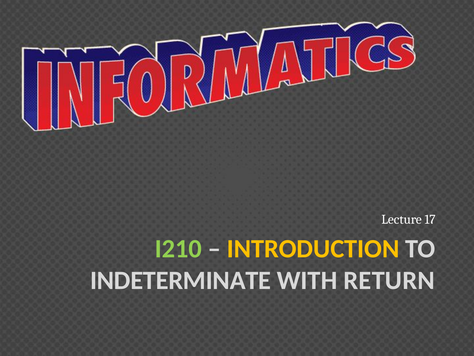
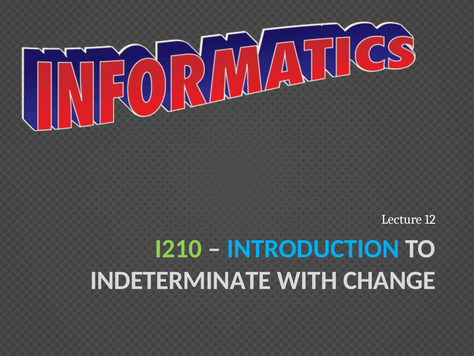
17: 17 -> 12
INTRODUCTION colour: yellow -> light blue
RETURN: RETURN -> CHANGE
